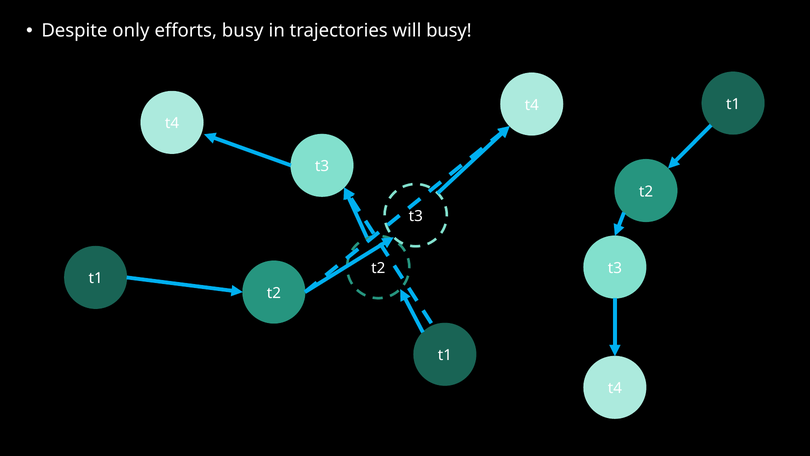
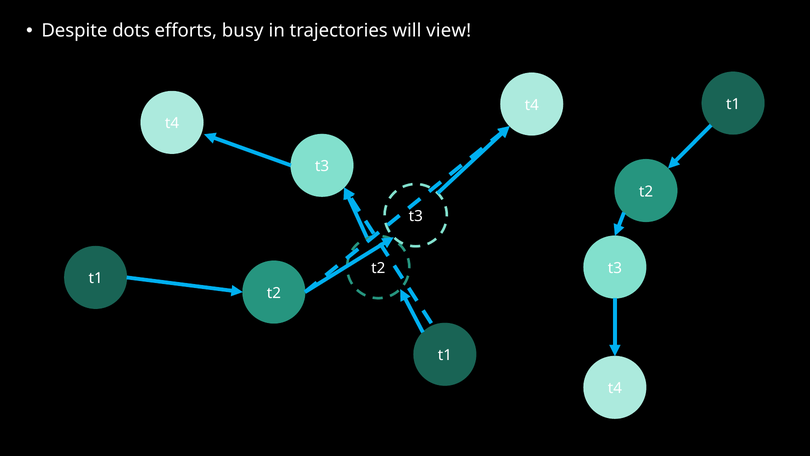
only: only -> dots
will busy: busy -> view
